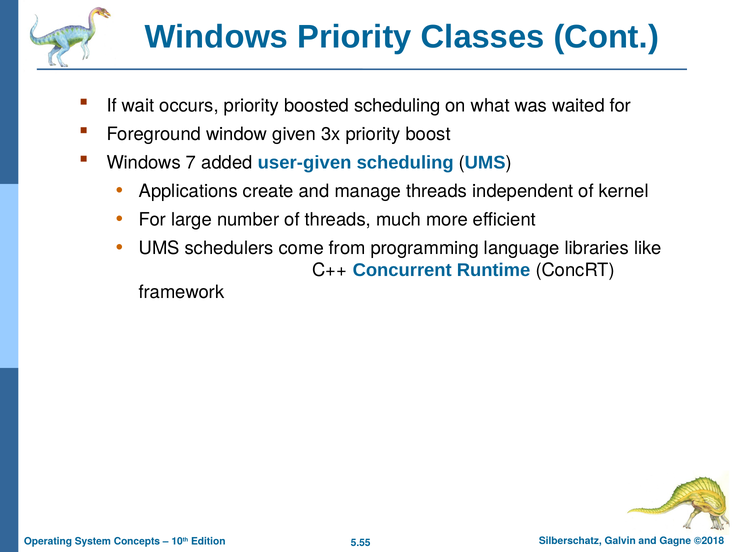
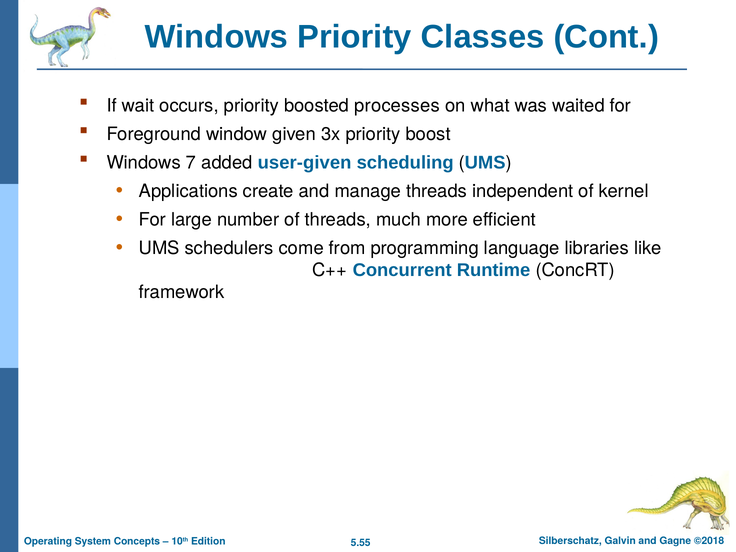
boosted scheduling: scheduling -> processes
